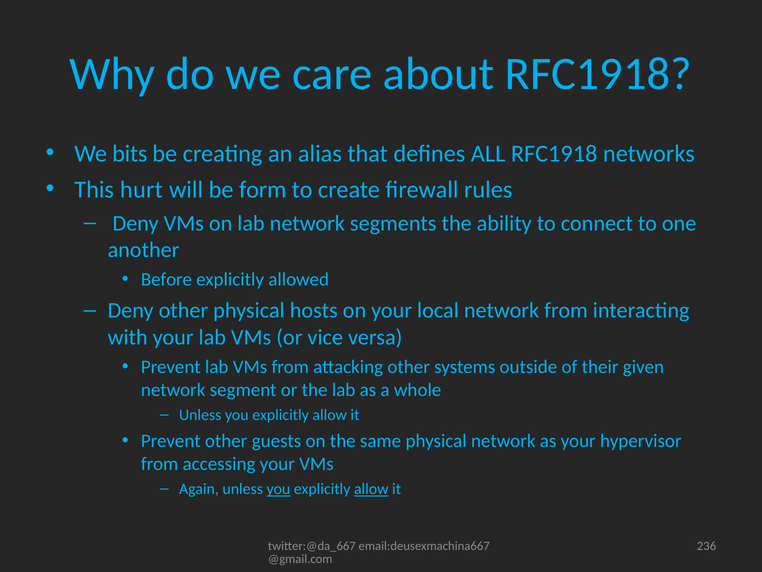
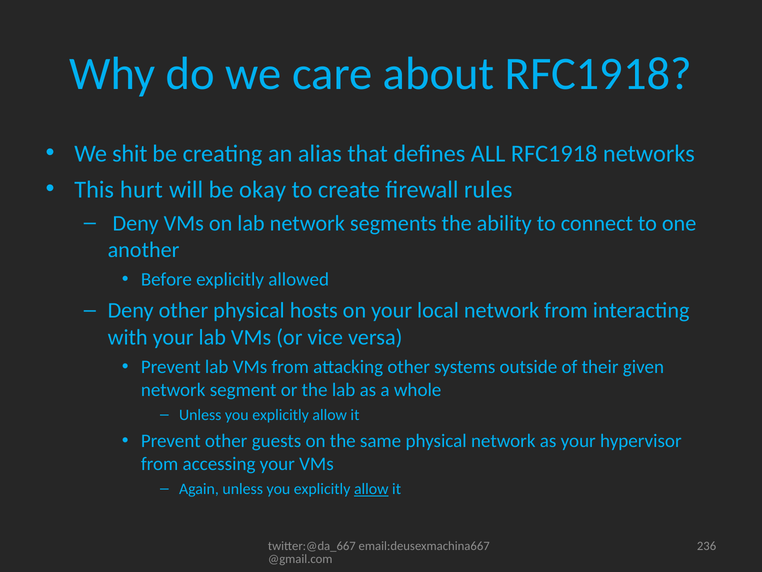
bits: bits -> shit
form: form -> okay
you at (278, 489) underline: present -> none
